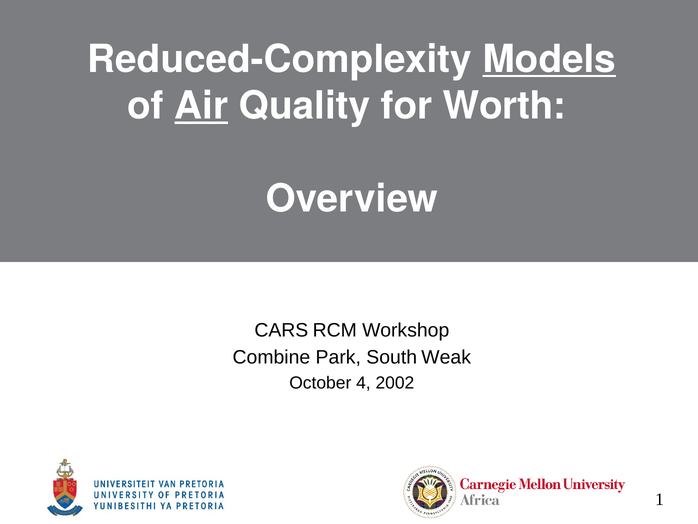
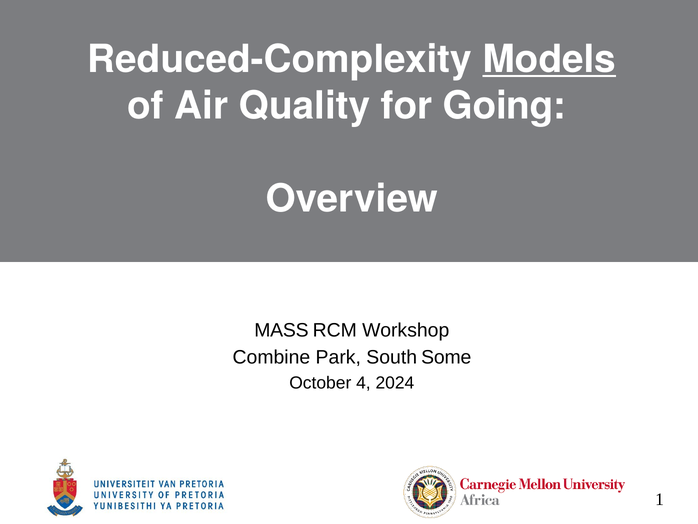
Air underline: present -> none
Worth: Worth -> Going
CARS: CARS -> MASS
Weak: Weak -> Some
2002: 2002 -> 2024
